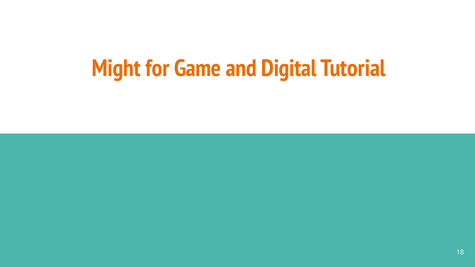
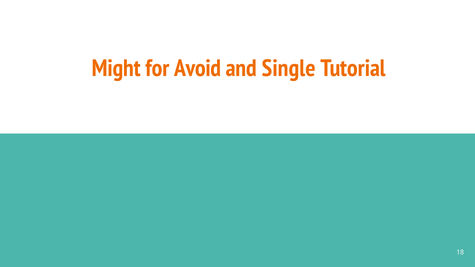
Game: Game -> Avoid
Digital: Digital -> Single
